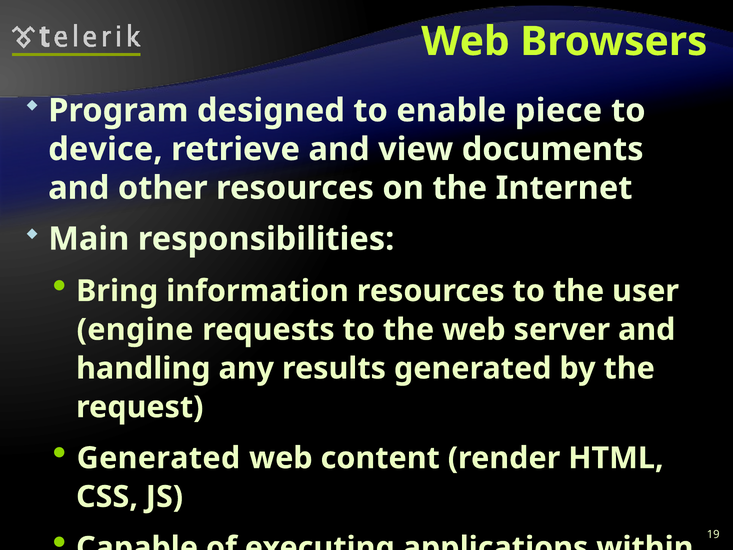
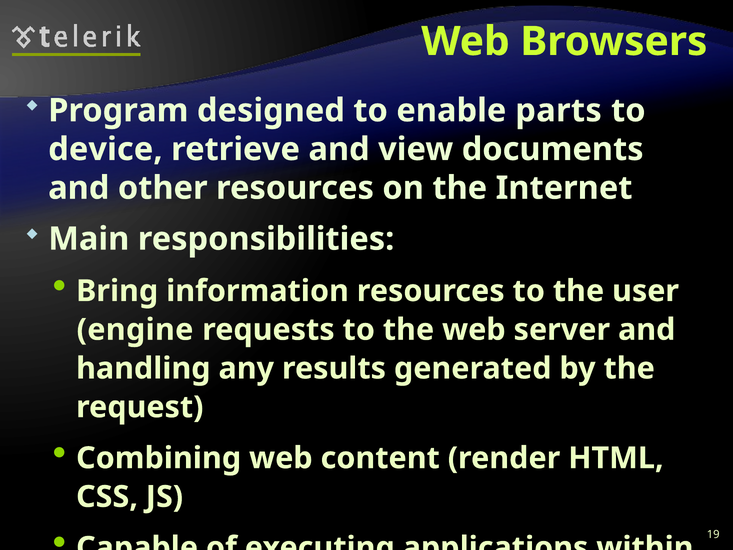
piece: piece -> parts
Generated at (158, 458): Generated -> Combining
